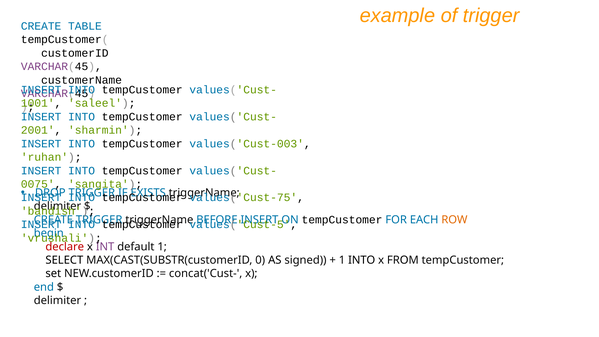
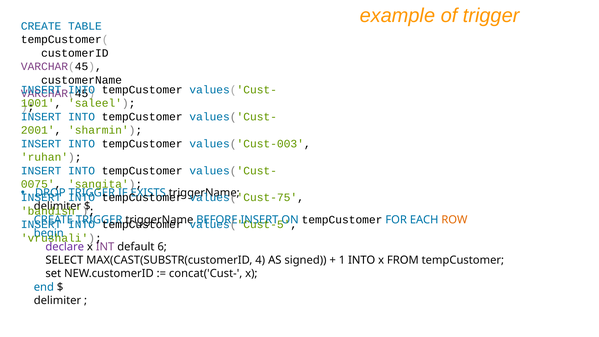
declare colour: red -> purple
default 1: 1 -> 6
0: 0 -> 4
